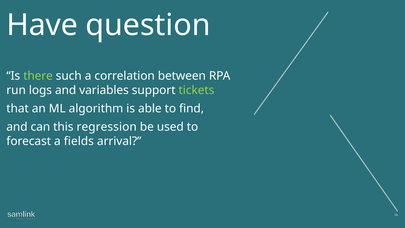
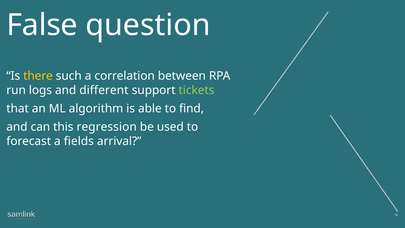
Have: Have -> False
there colour: light green -> yellow
variables: variables -> different
